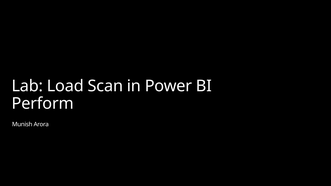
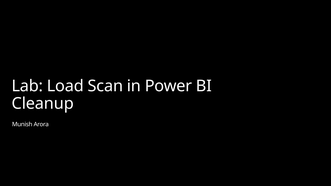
Perform: Perform -> Cleanup
